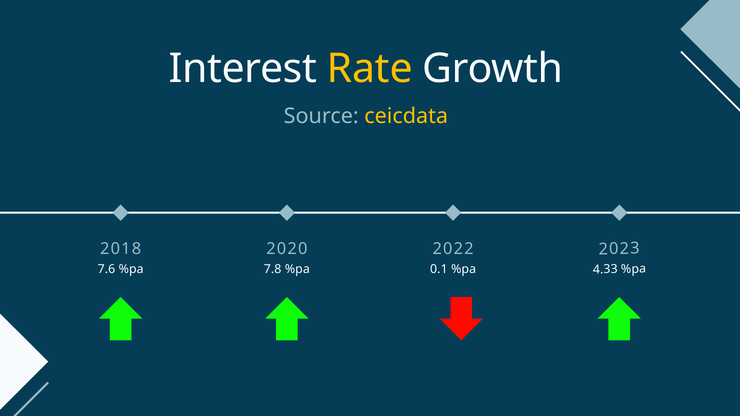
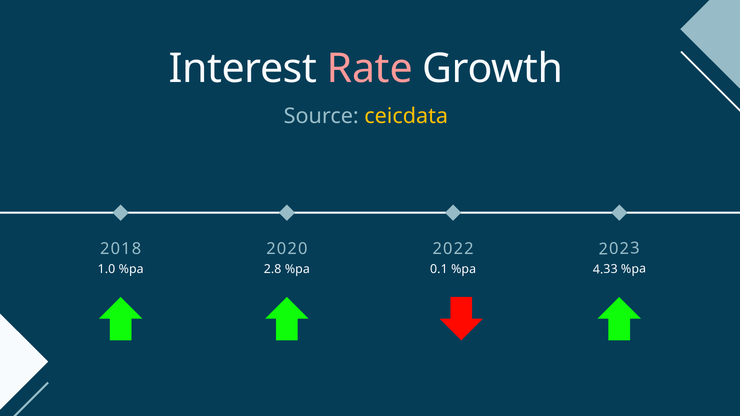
Rate colour: yellow -> pink
7.6: 7.6 -> 1.0
7.8: 7.8 -> 2.8
